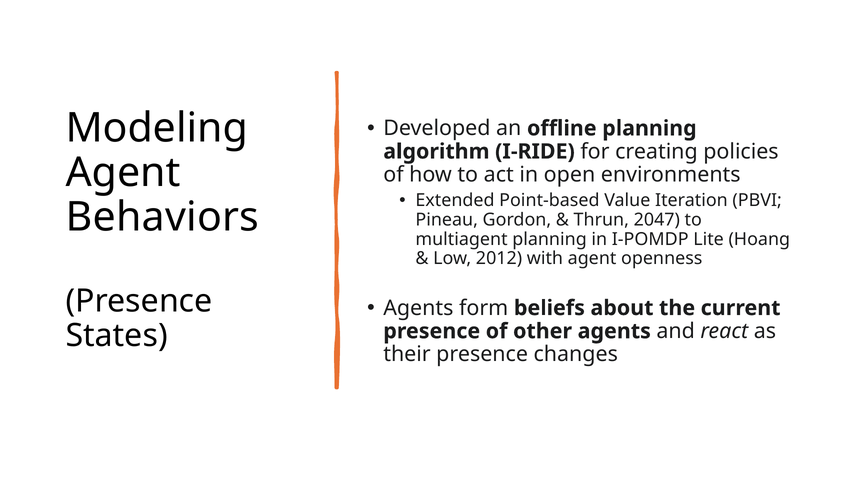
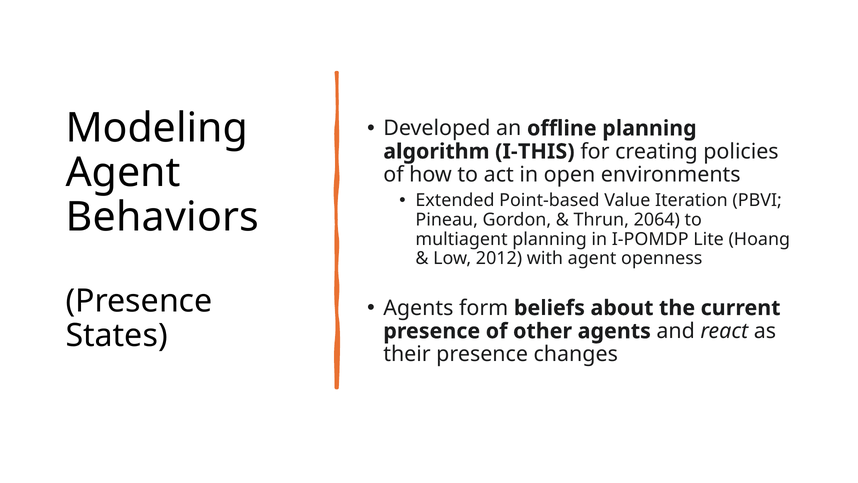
I-RIDE: I-RIDE -> I-THIS
2047: 2047 -> 2064
